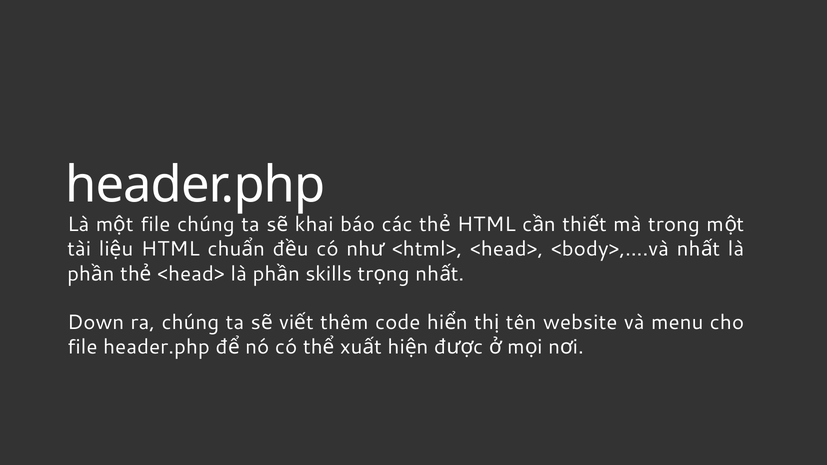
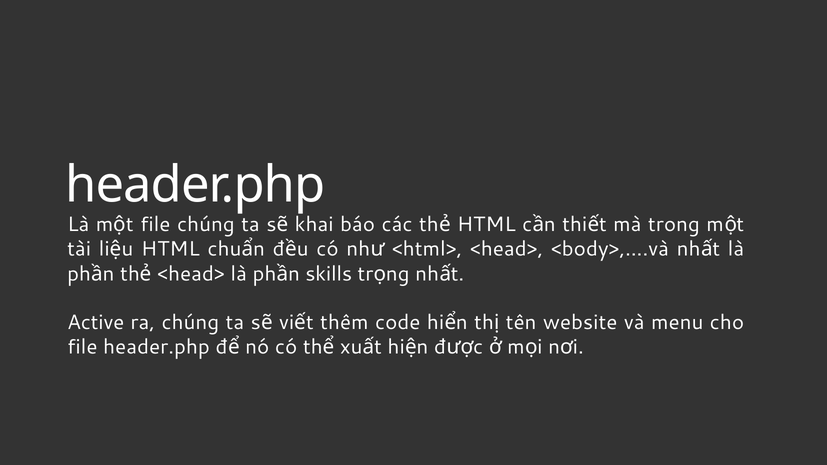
Down: Down -> Active
